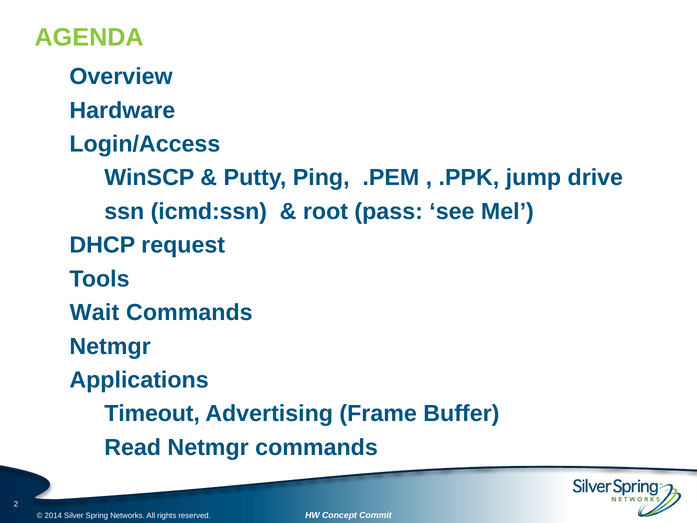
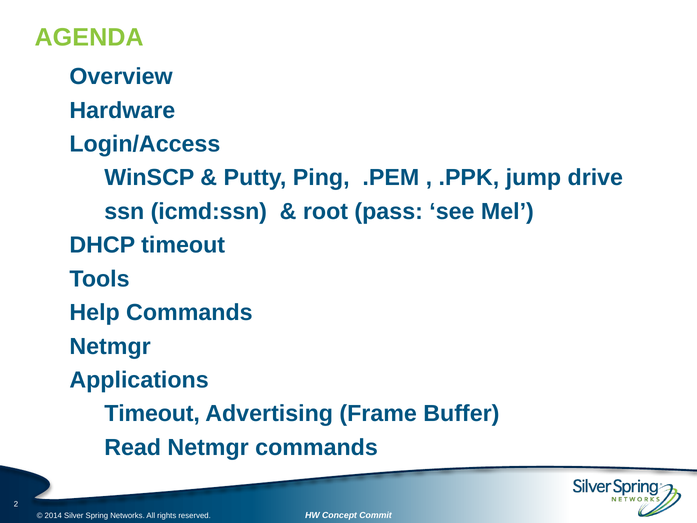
DHCP request: request -> timeout
Wait: Wait -> Help
